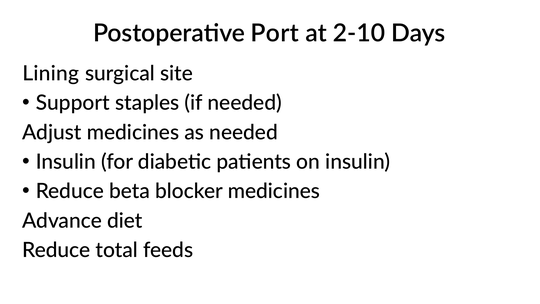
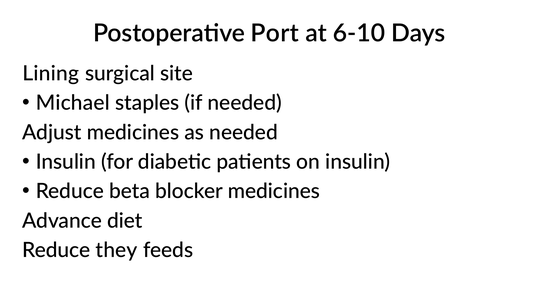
2-10: 2-10 -> 6-10
Support: Support -> Michael
total: total -> they
